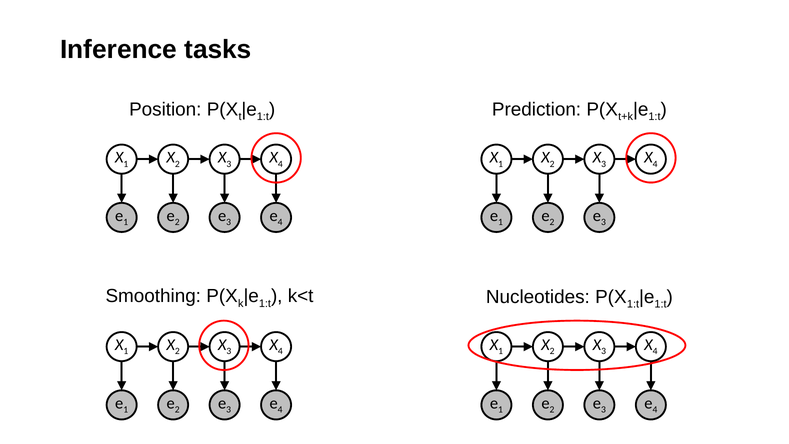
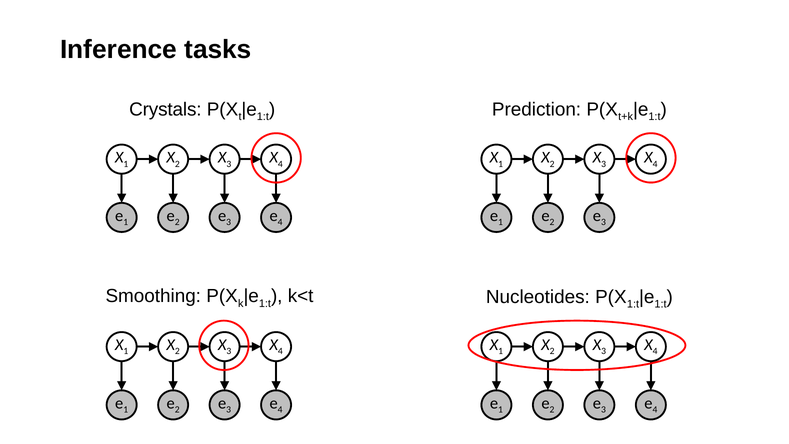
Position: Position -> Crystals
